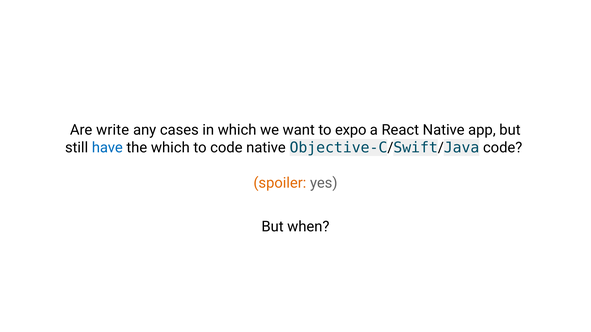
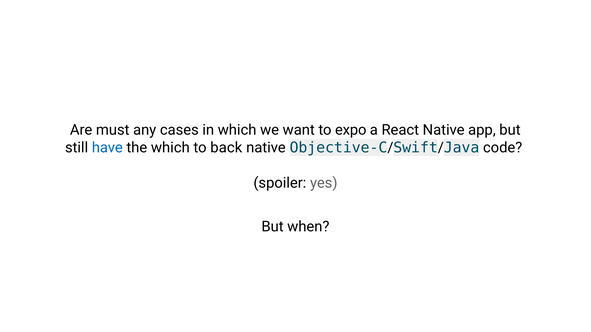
write: write -> must
to code: code -> back
spoiler colour: orange -> black
